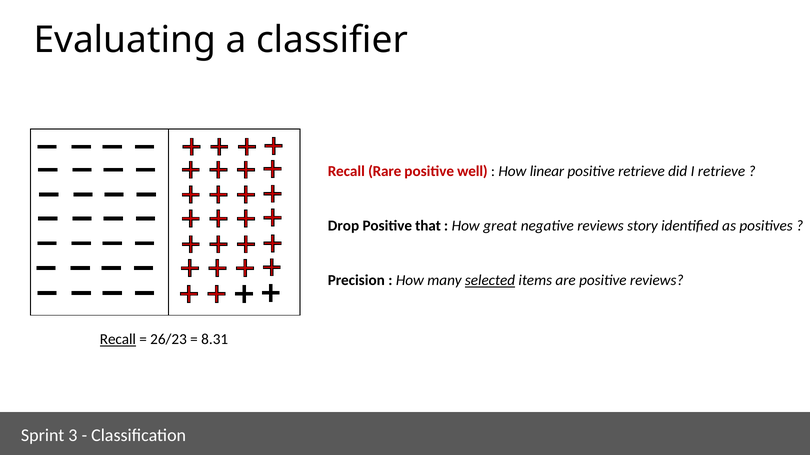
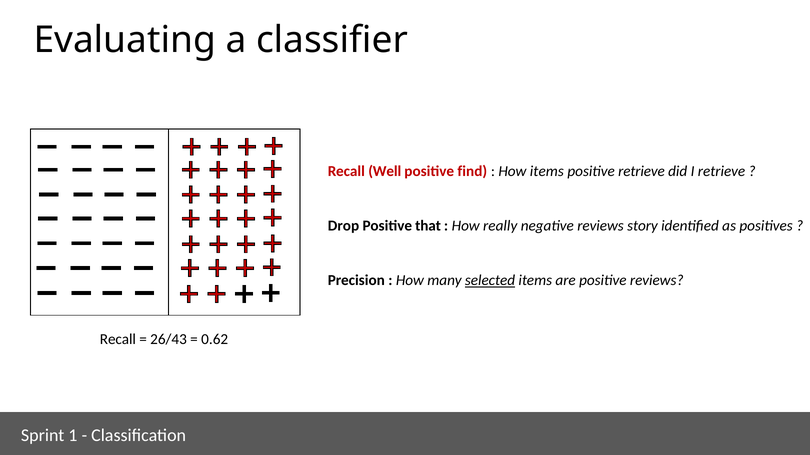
Rare: Rare -> Well
well: well -> find
How linear: linear -> items
great: great -> really
Recall at (118, 340) underline: present -> none
26/23: 26/23 -> 26/43
8.31: 8.31 -> 0.62
3: 3 -> 1
